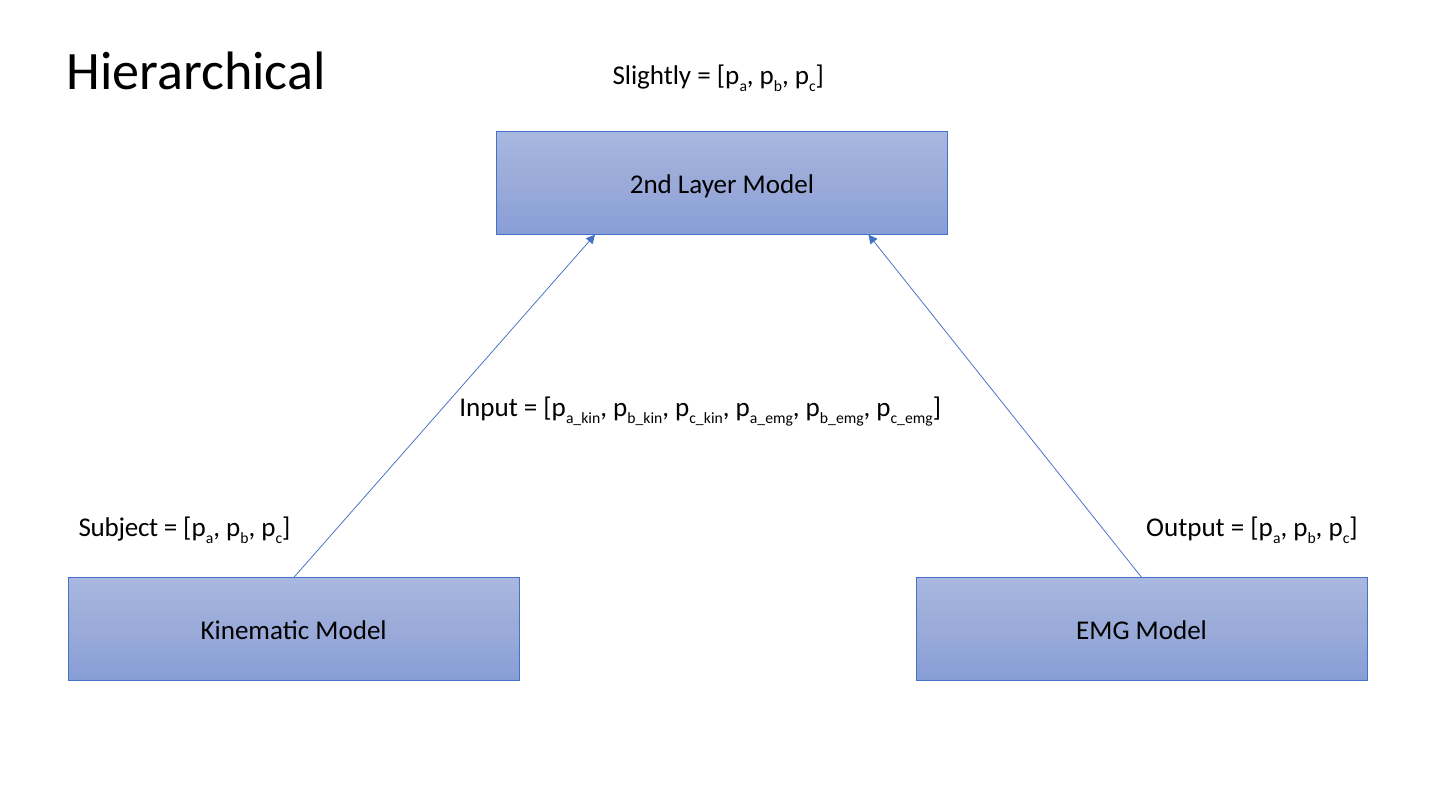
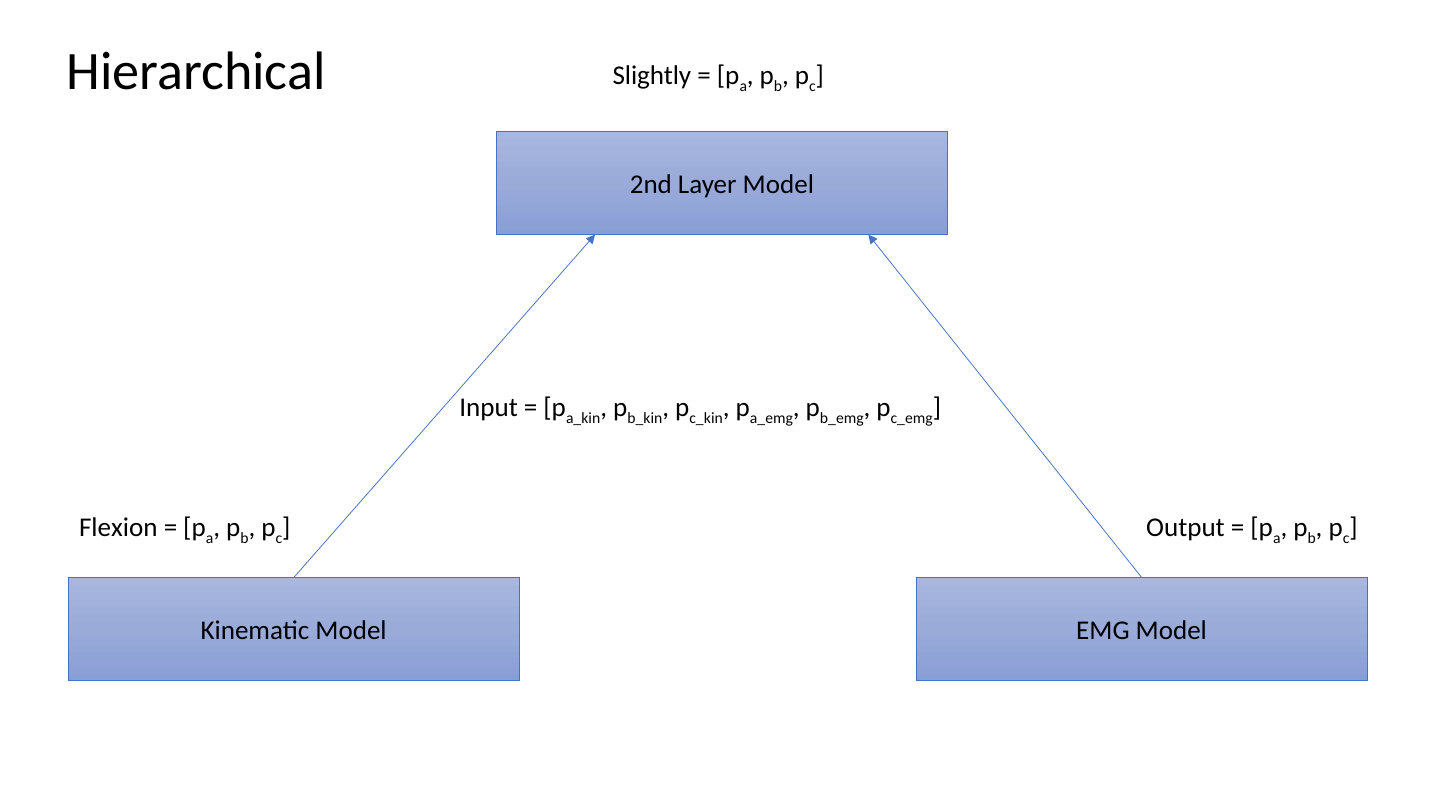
Subject: Subject -> Flexion
